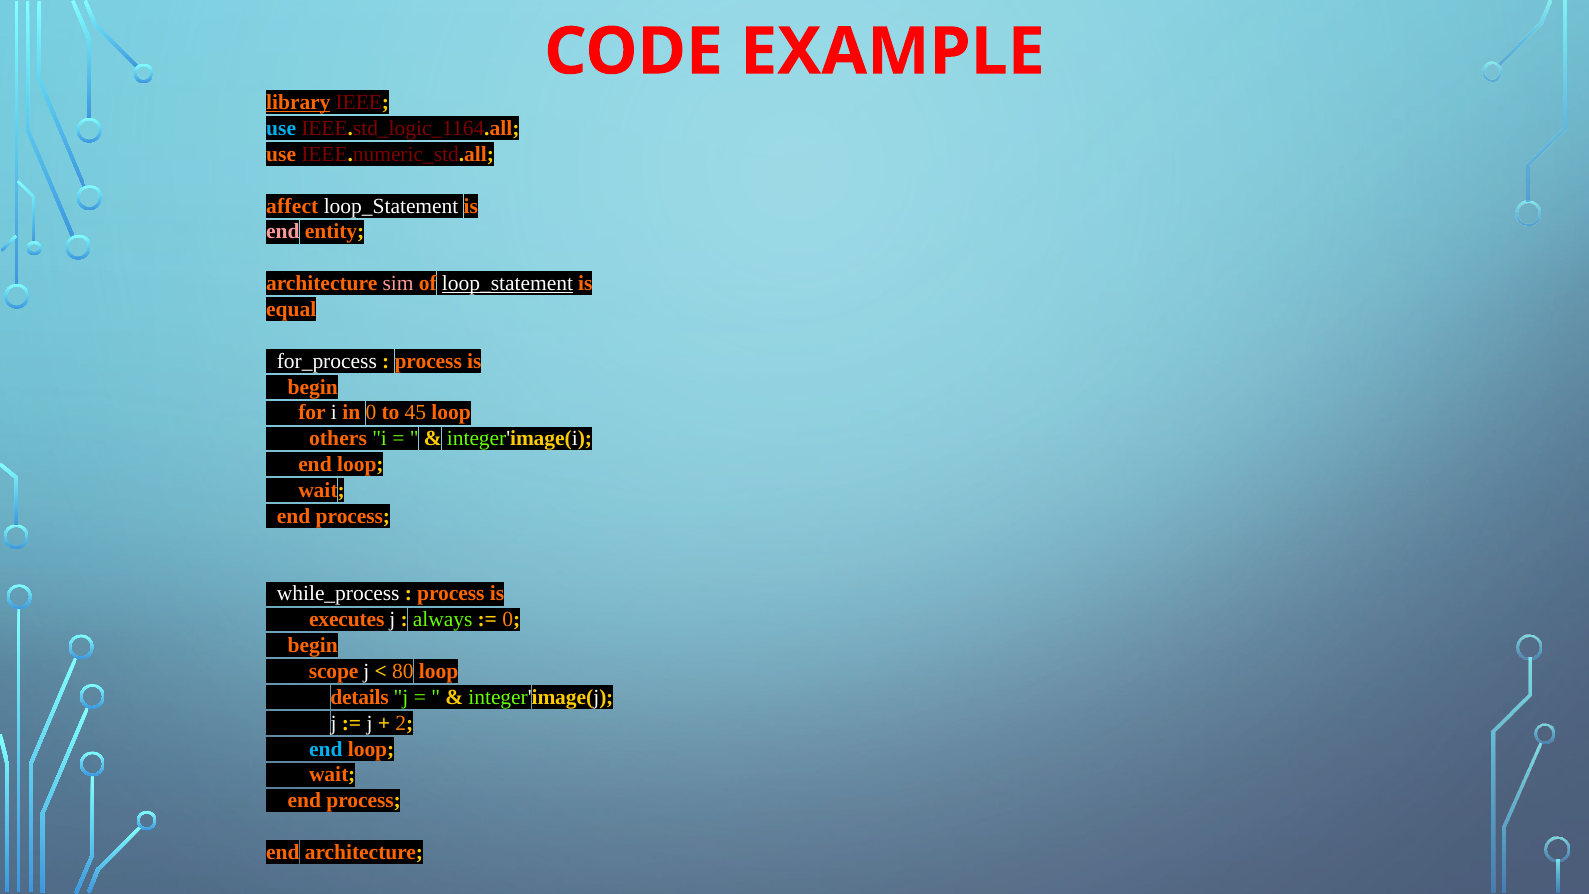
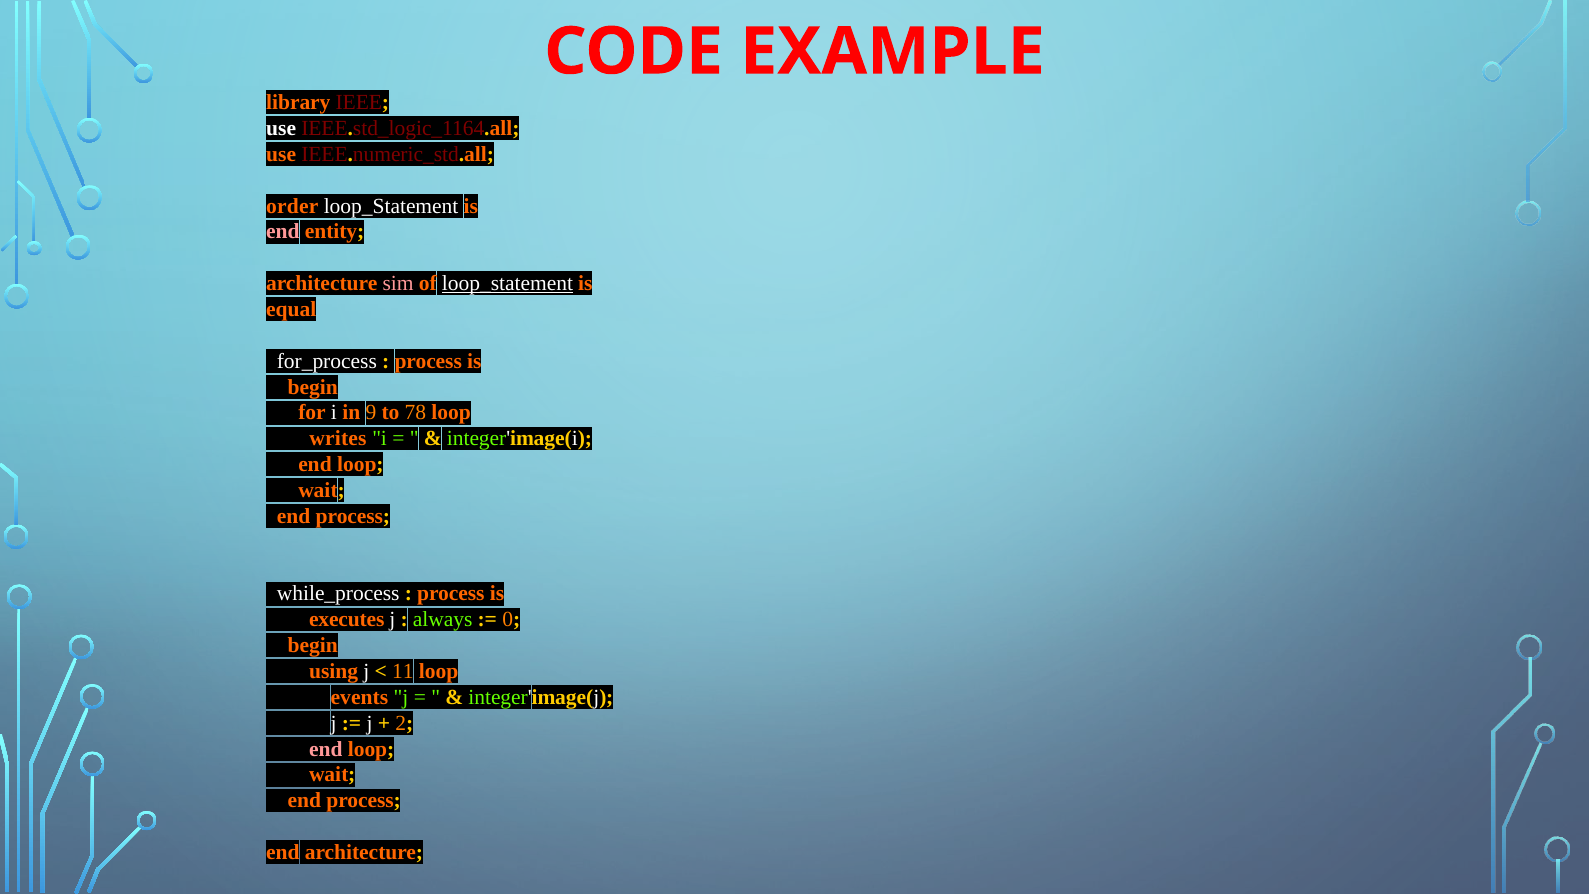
library underline: present -> none
use at (281, 128) colour: light blue -> white
affect: affect -> order
in 0: 0 -> 9
45: 45 -> 78
others: others -> writes
scope: scope -> using
80: 80 -> 11
details: details -> events
end at (326, 749) colour: light blue -> pink
